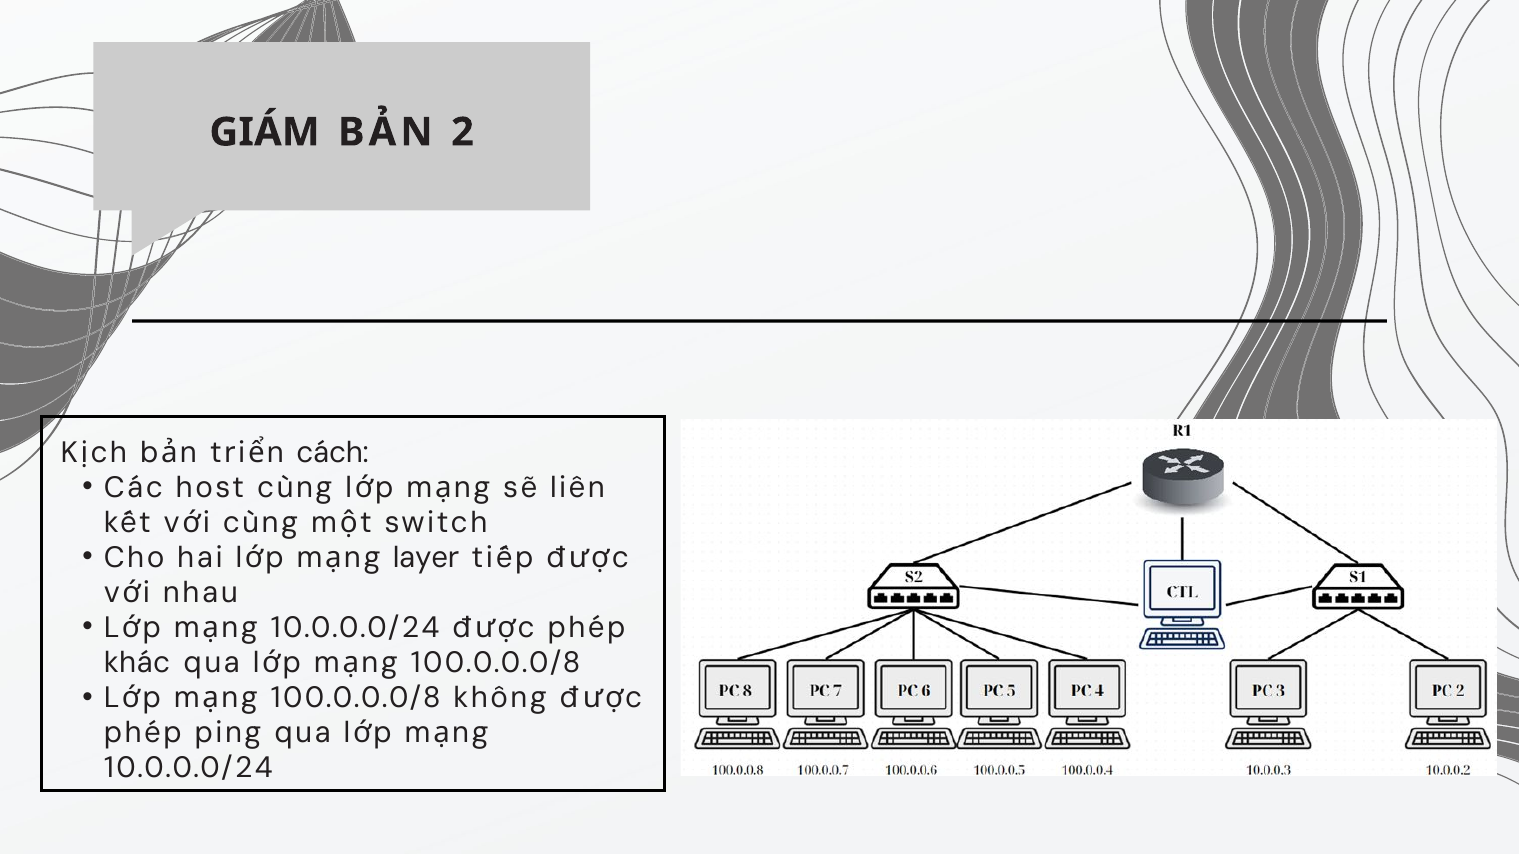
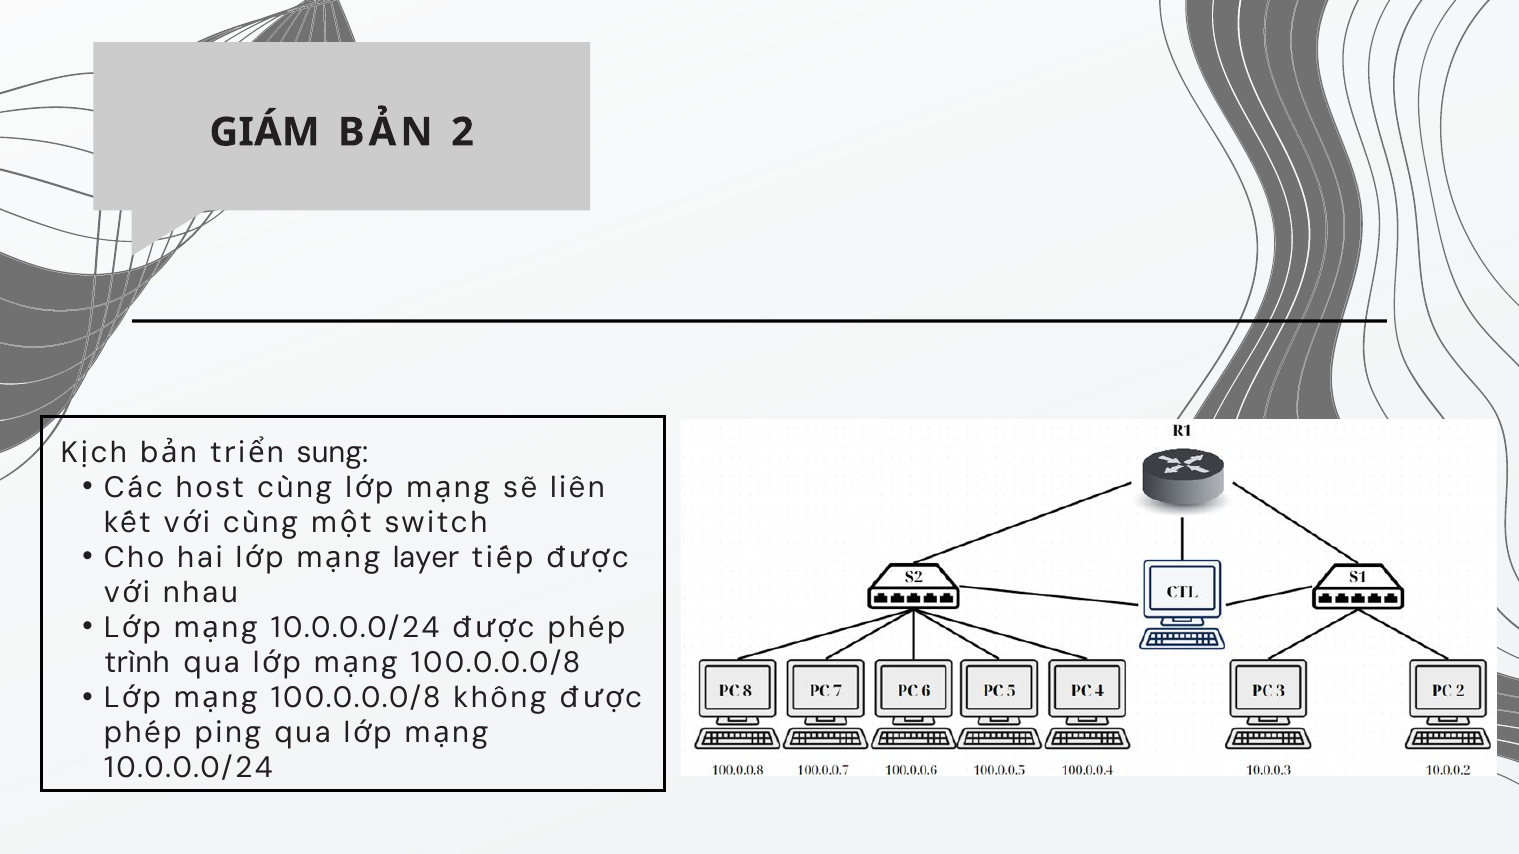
cách: cách -> sung
khác: khác -> trình
